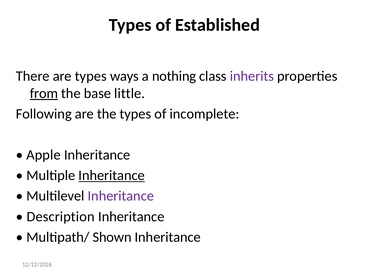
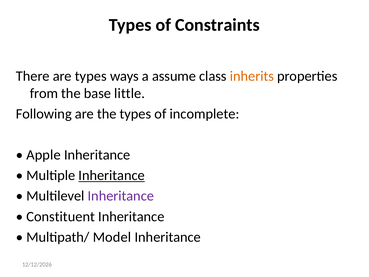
Established: Established -> Constraints
nothing: nothing -> assume
inherits colour: purple -> orange
from underline: present -> none
Description: Description -> Constituent
Shown: Shown -> Model
